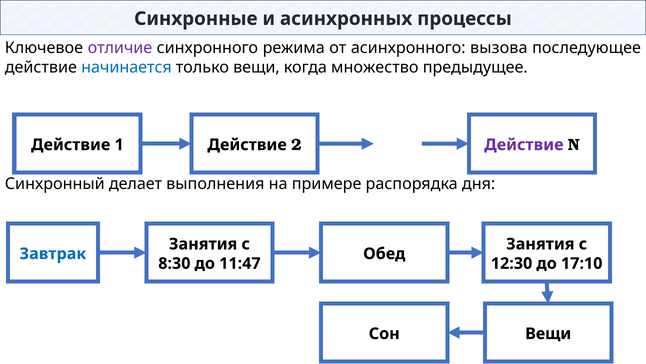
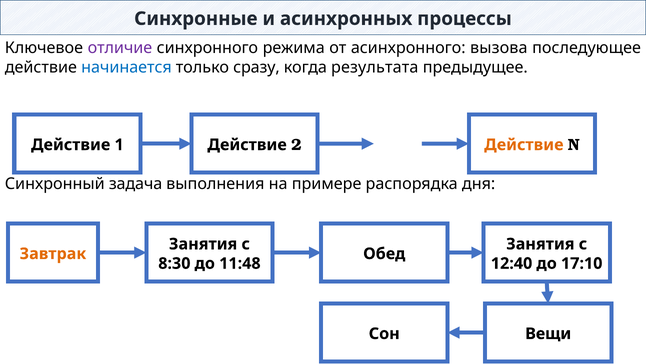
только вещи: вещи -> сразу
множество: множество -> результата
Действие at (524, 145) colour: purple -> orange
делает: делает -> задача
Завтрак colour: blue -> orange
11:47: 11:47 -> 11:48
12:30: 12:30 -> 12:40
